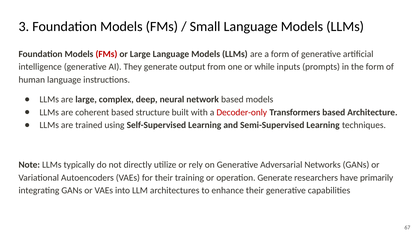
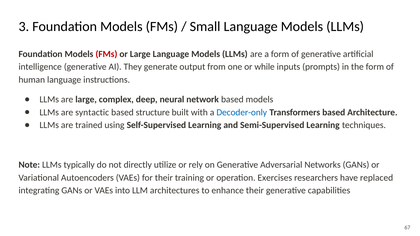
coherent: coherent -> syntactic
Decoder-only colour: red -> blue
operation Generate: Generate -> Exercises
primarily: primarily -> replaced
